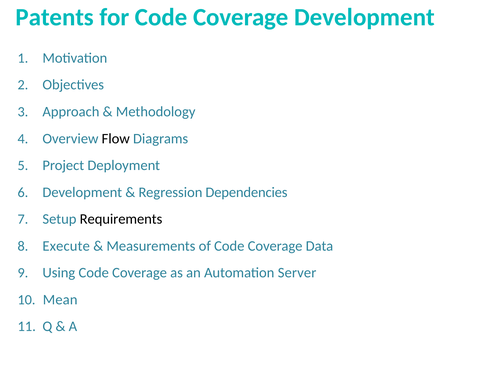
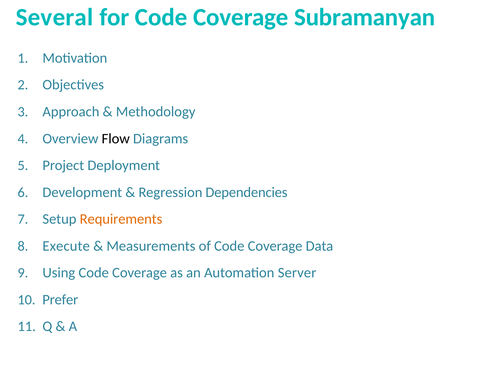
Patents: Patents -> Several
Coverage Development: Development -> Subramanyan
Requirements colour: black -> orange
Mean: Mean -> Prefer
